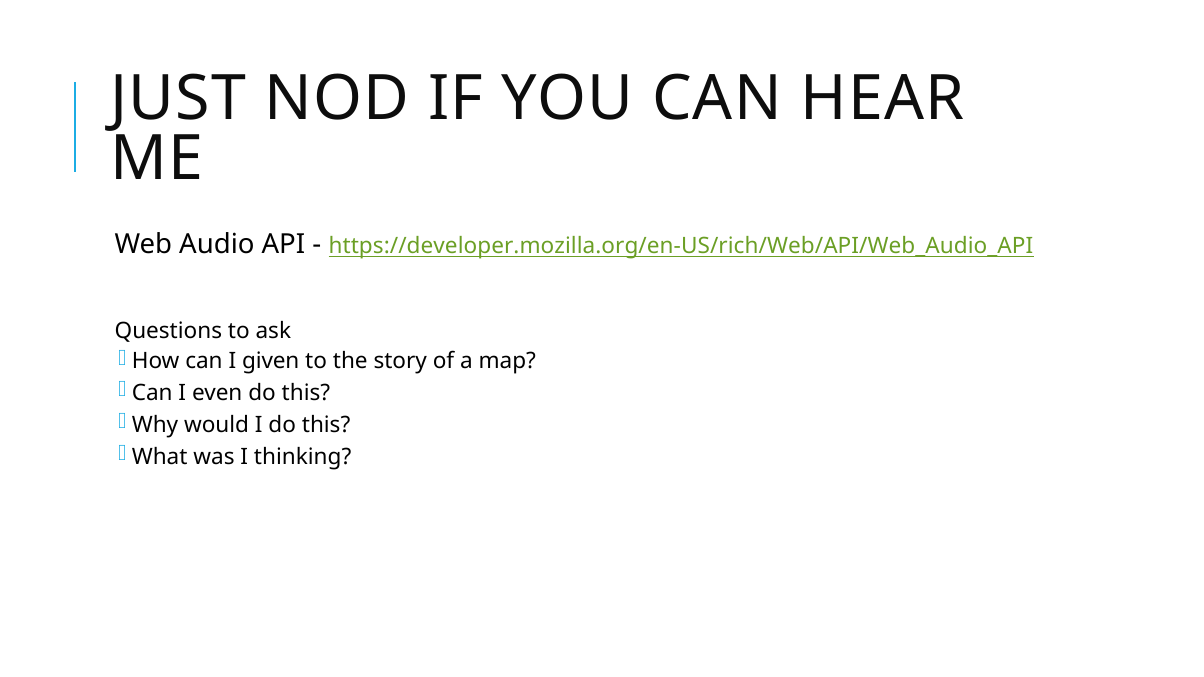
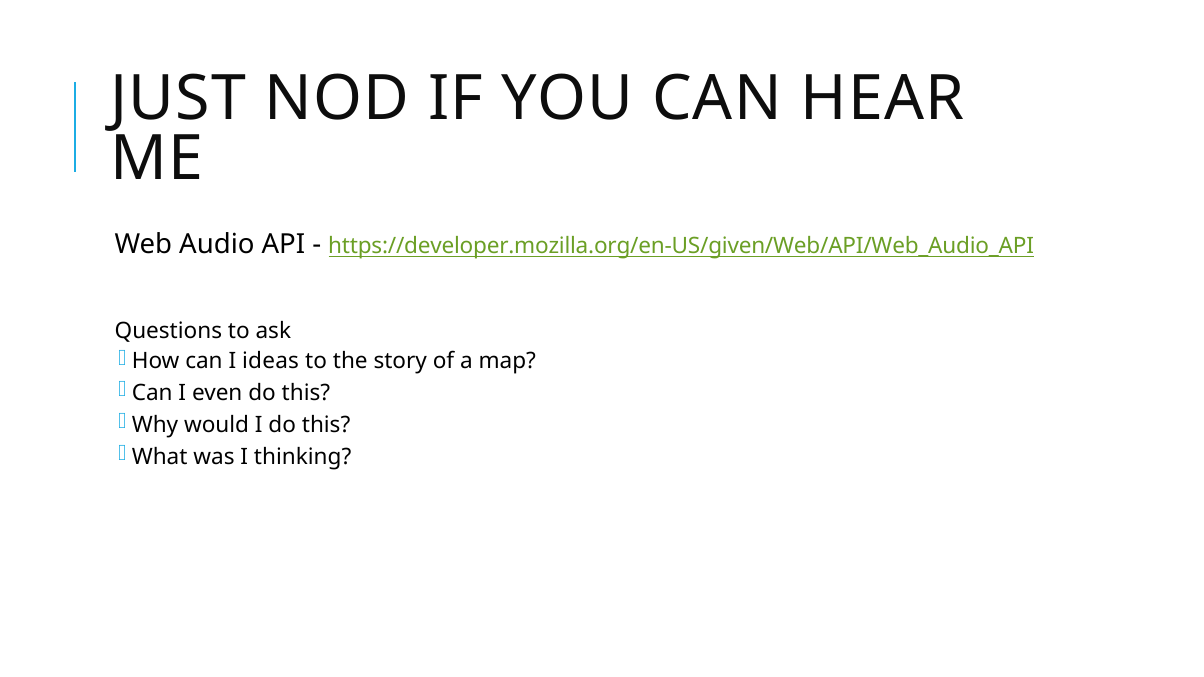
https://developer.mozilla.org/en-US/rich/Web/API/Web_Audio_API: https://developer.mozilla.org/en-US/rich/Web/API/Web_Audio_API -> https://developer.mozilla.org/en-US/given/Web/API/Web_Audio_API
given: given -> ideas
